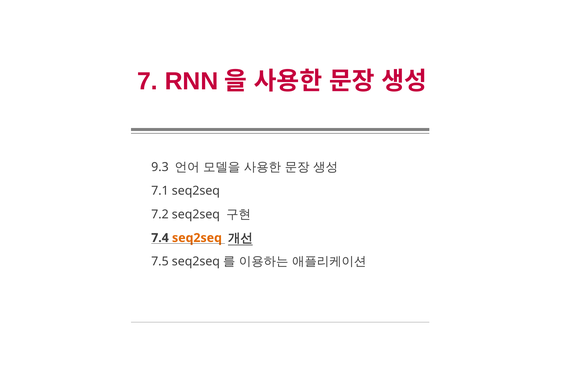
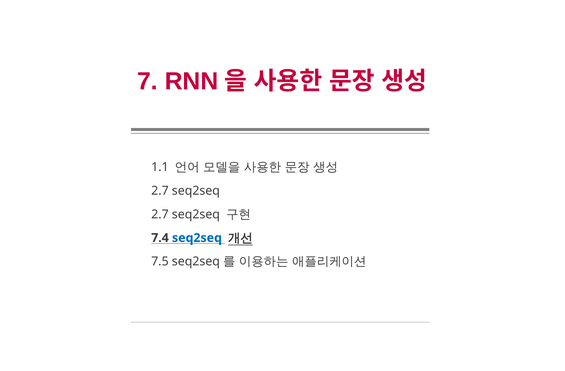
9.3: 9.3 -> 1.1
7.1 at (160, 191): 7.1 -> 2.7
7.2 at (160, 214): 7.2 -> 2.7
seq2seq at (197, 238) colour: orange -> blue
